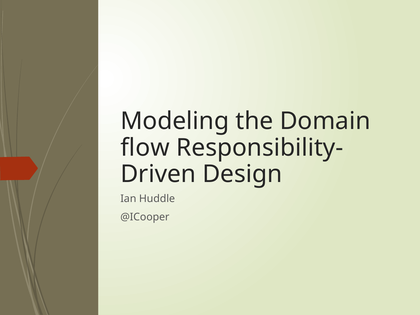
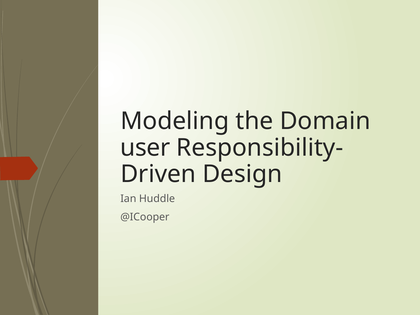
flow: flow -> user
